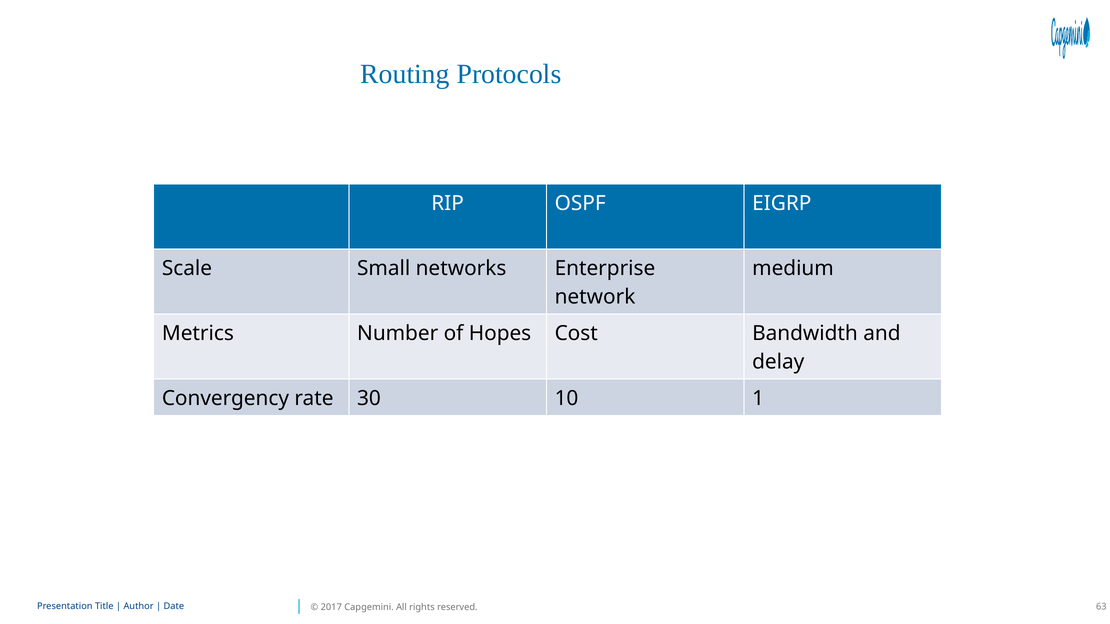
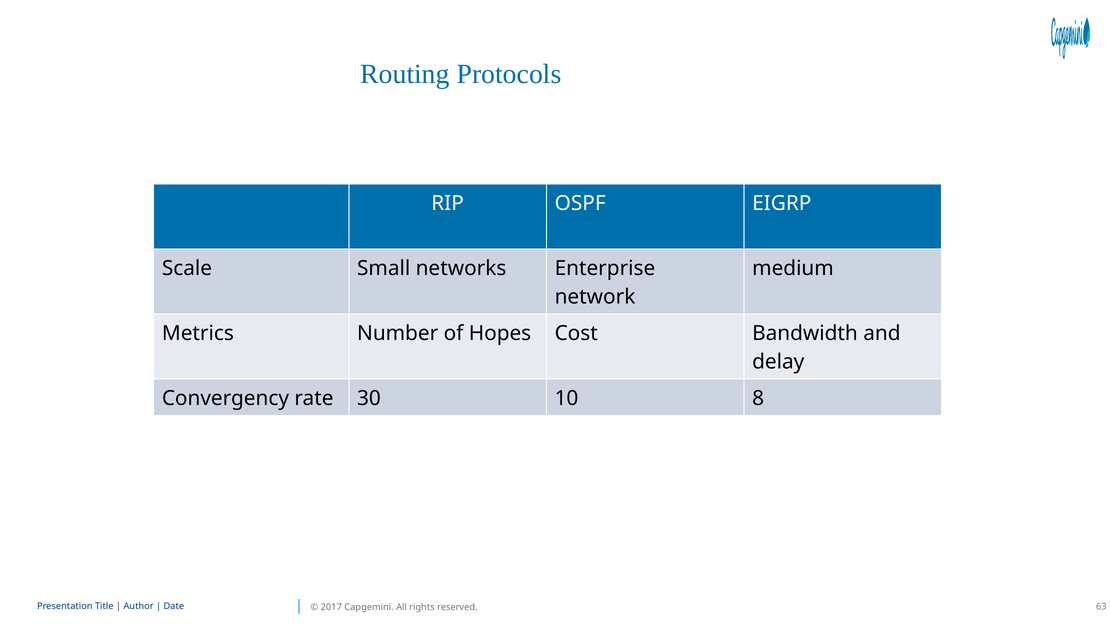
1: 1 -> 8
